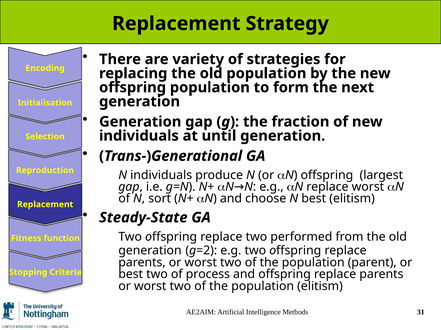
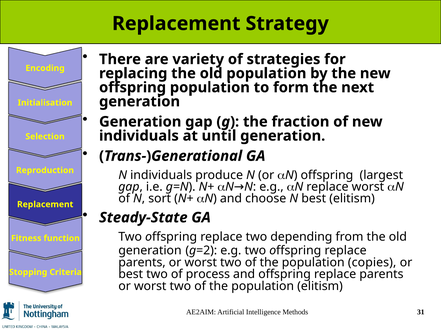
performed: performed -> depending
parent: parent -> copies
